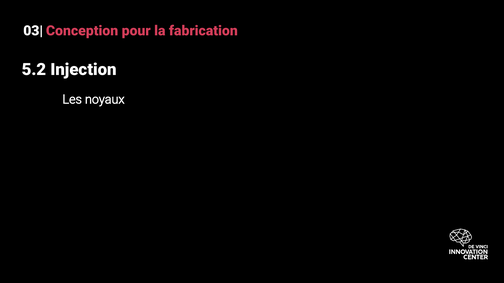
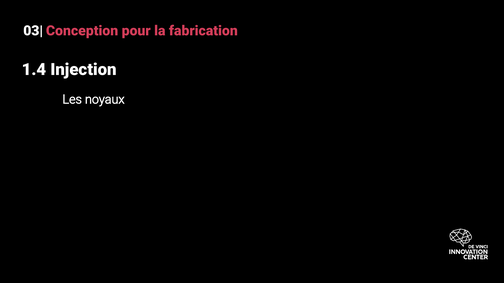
5.2: 5.2 -> 1.4
